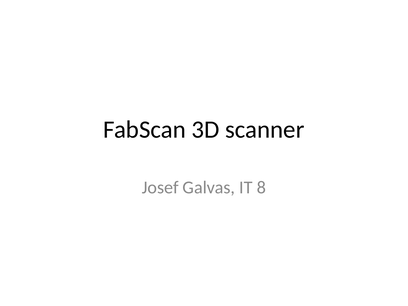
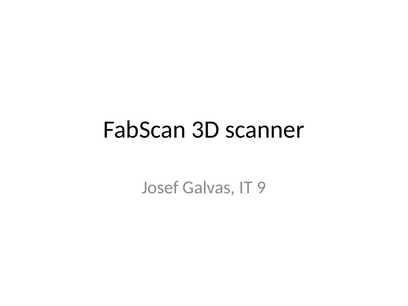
8: 8 -> 9
